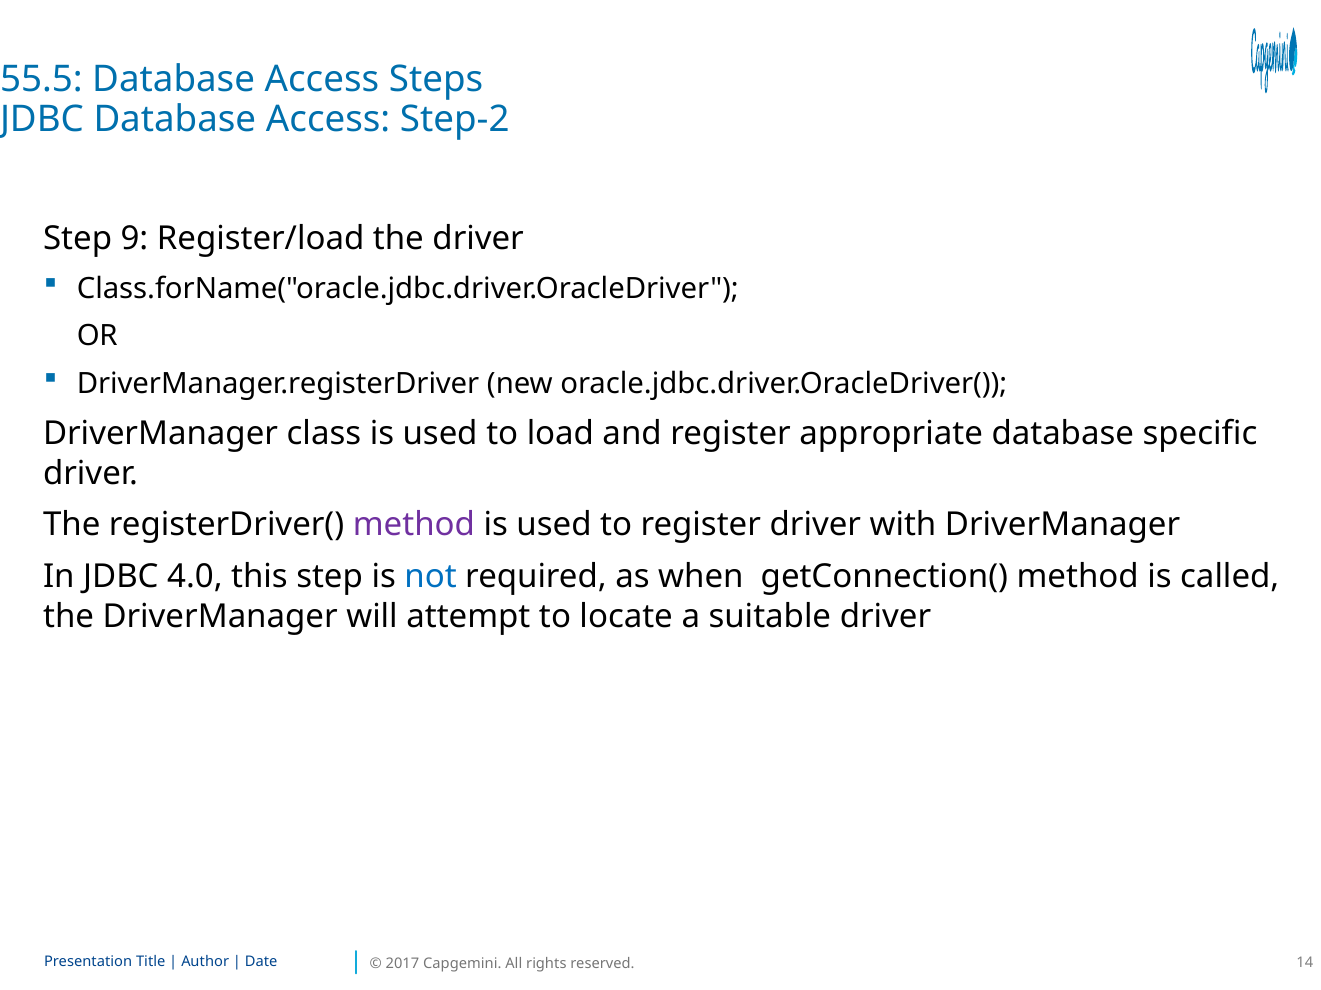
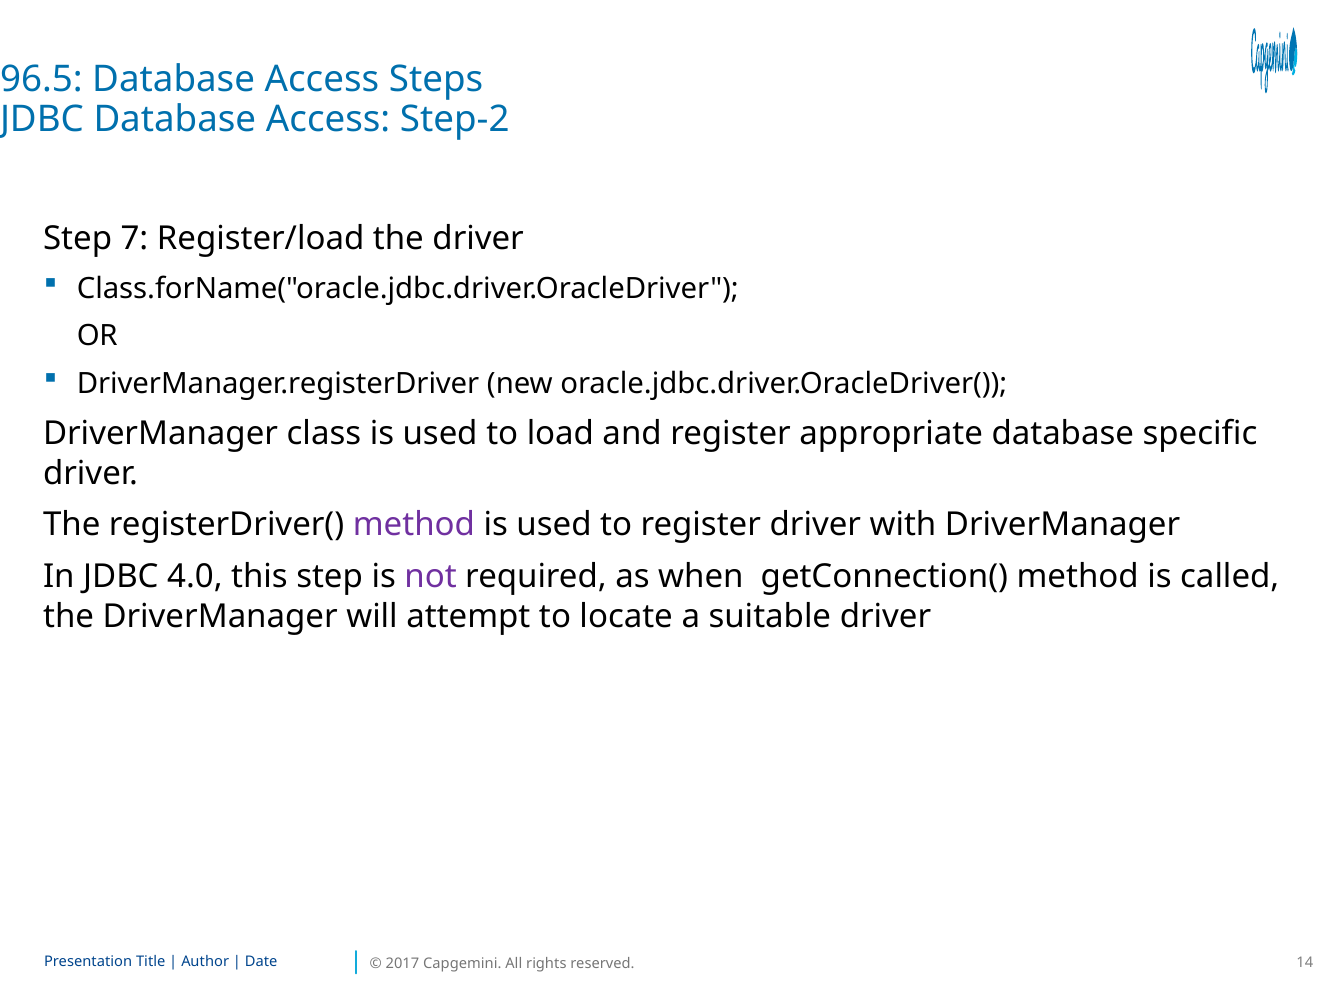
55.5: 55.5 -> 96.5
9: 9 -> 7
not colour: blue -> purple
